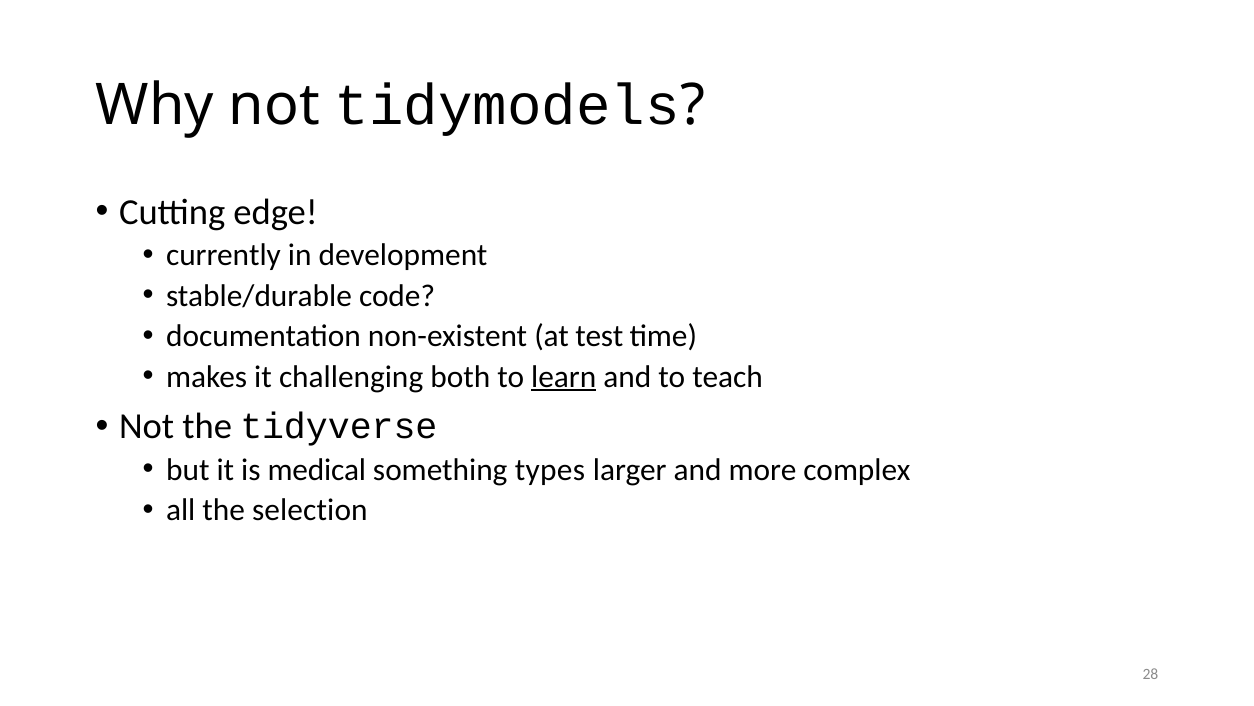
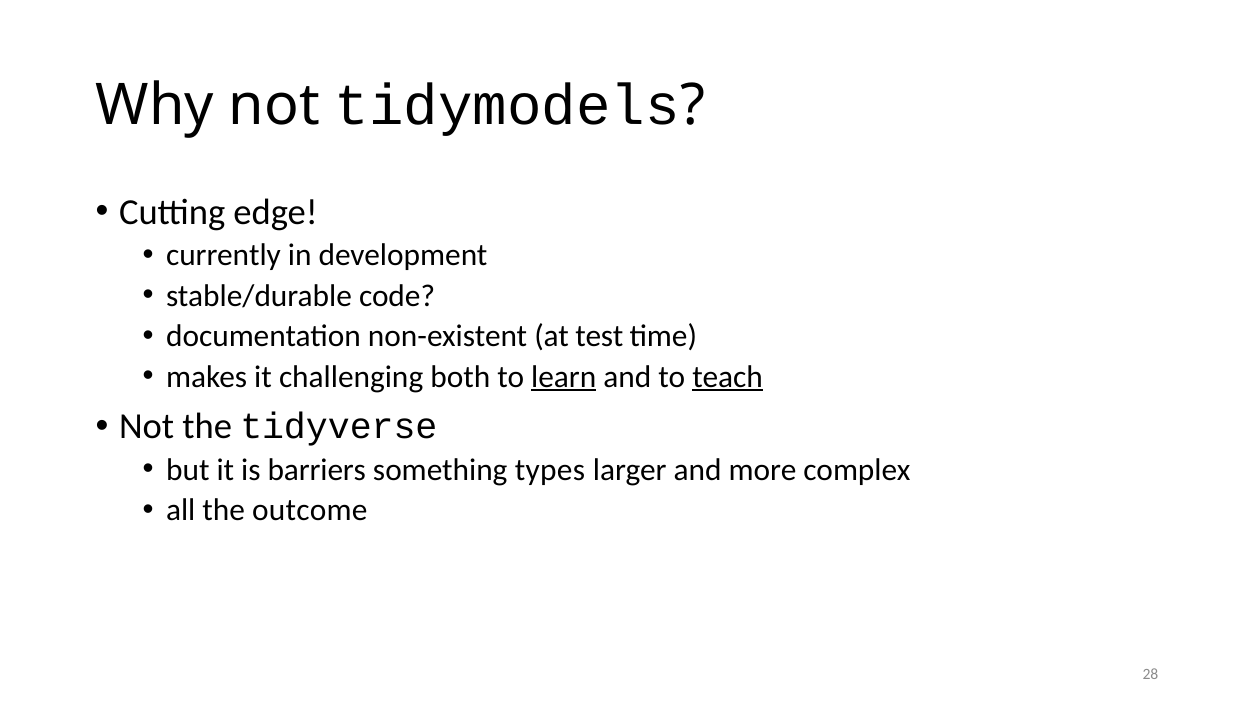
teach underline: none -> present
medical: medical -> barriers
selection: selection -> outcome
